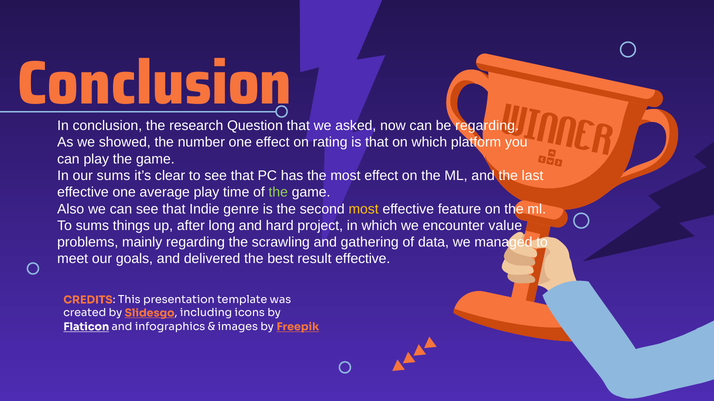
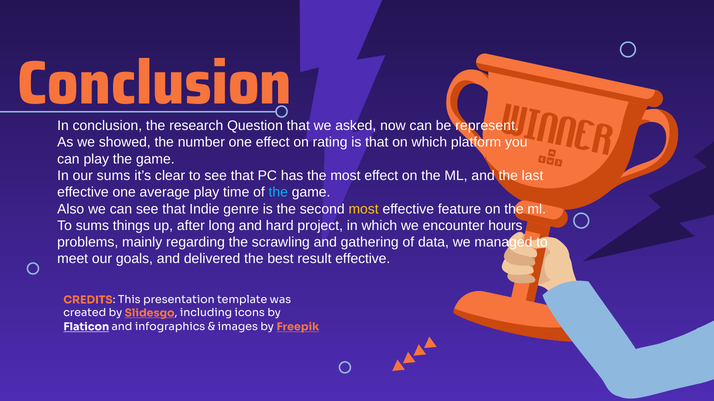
be regarding: regarding -> represent
the at (278, 193) colour: light green -> light blue
value: value -> hours
